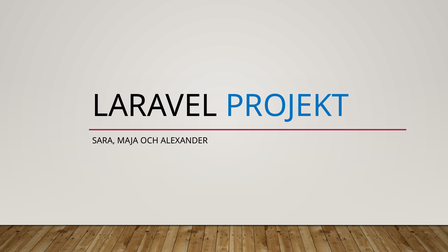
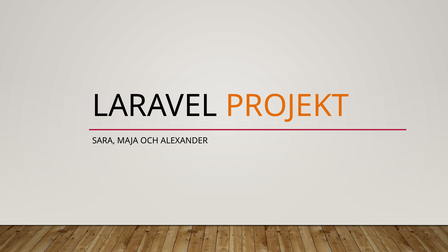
PROJEKT colour: blue -> orange
